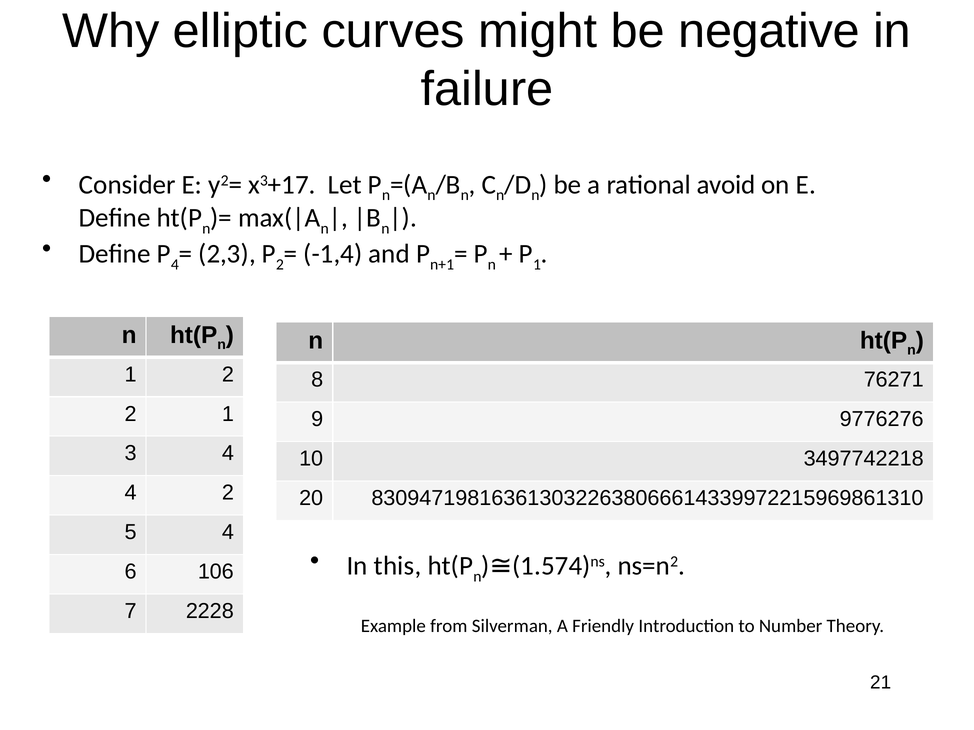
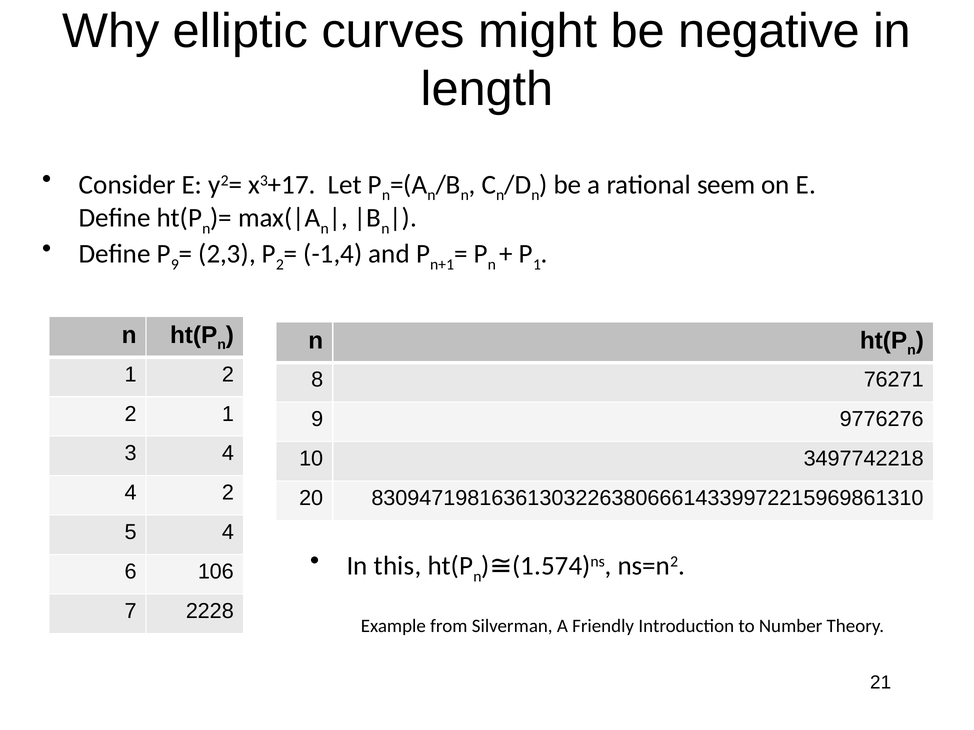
failure: failure -> length
avoid: avoid -> seem
4 at (175, 265): 4 -> 9
